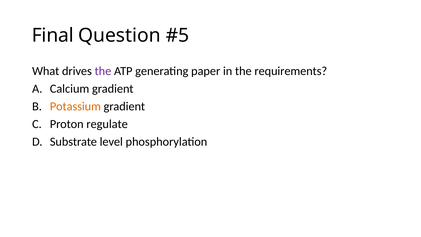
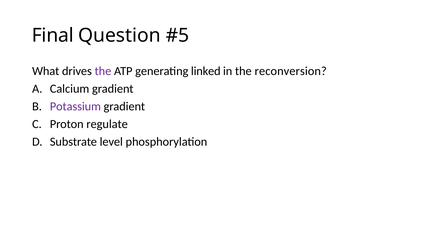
paper: paper -> linked
requirements: requirements -> reconversion
Potassium colour: orange -> purple
